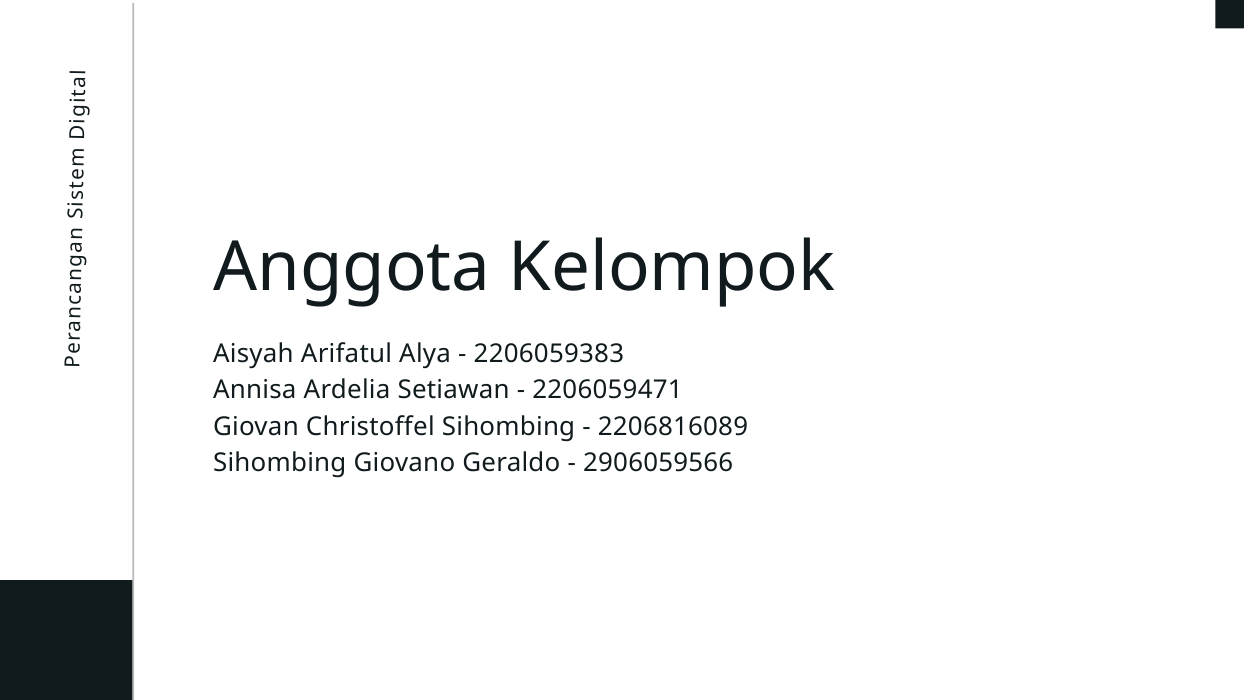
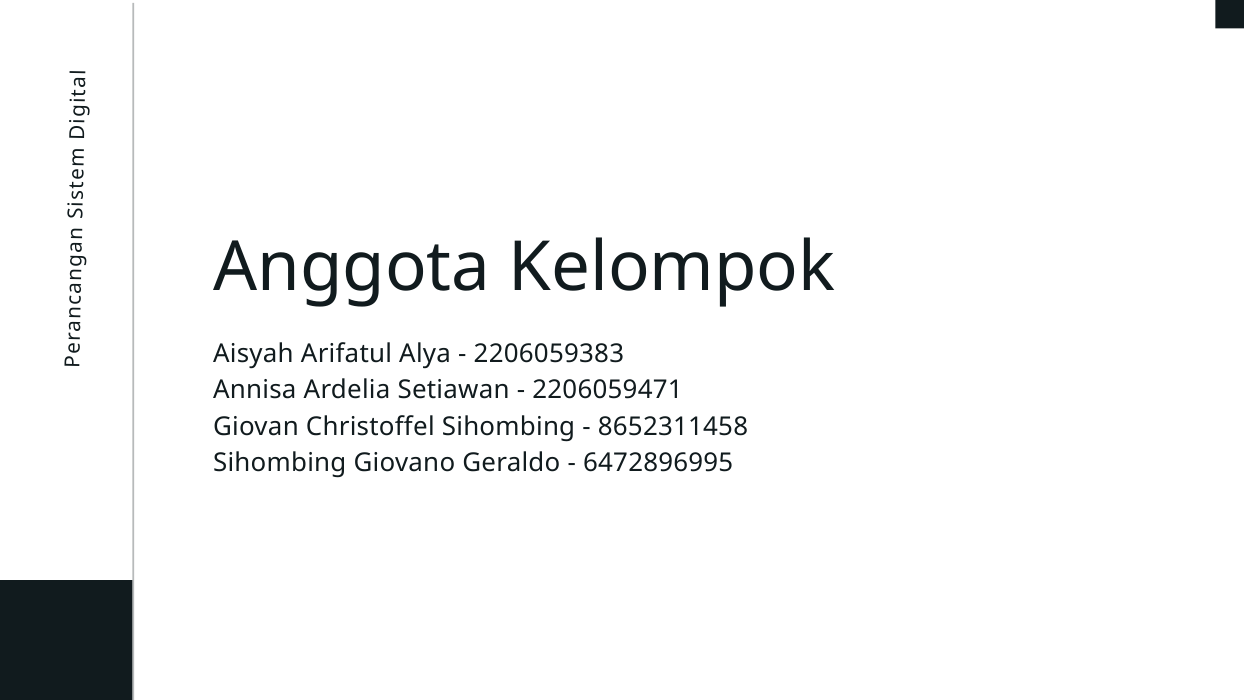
2206816089: 2206816089 -> 8652311458
2906059566: 2906059566 -> 6472896995
